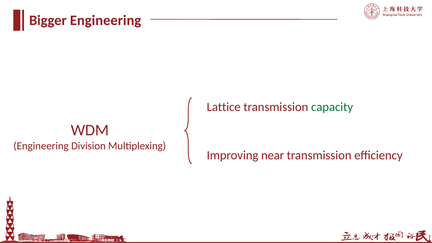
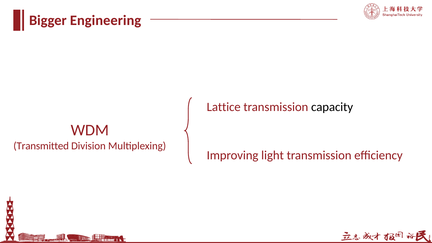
capacity colour: green -> black
Engineering at (41, 146): Engineering -> Transmitted
near: near -> light
